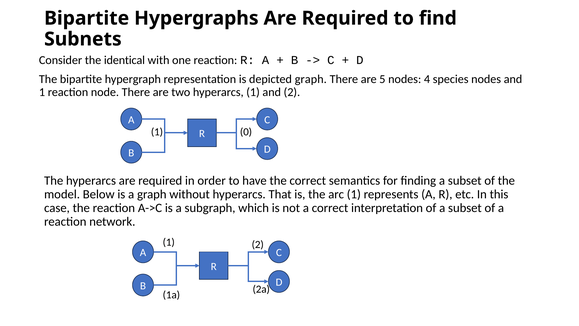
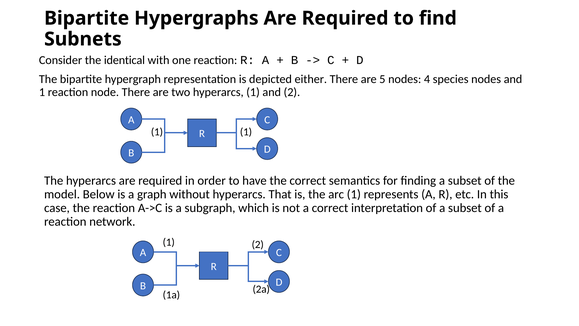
depicted graph: graph -> either
1 0: 0 -> 1
